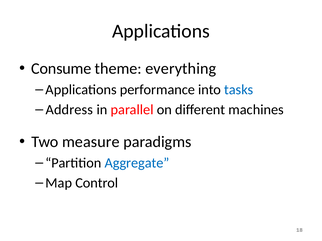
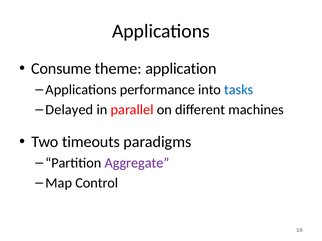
everything: everything -> application
Address: Address -> Delayed
measure: measure -> timeouts
Aggregate colour: blue -> purple
